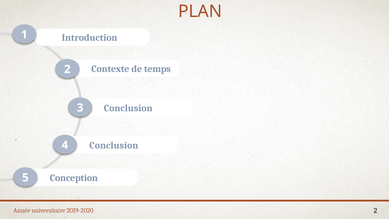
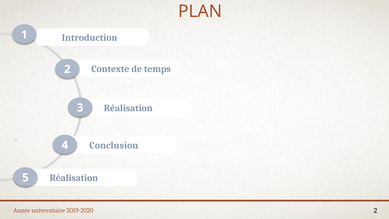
Conclusion at (128, 108): Conclusion -> Réalisation
Conception at (74, 178): Conception -> Réalisation
